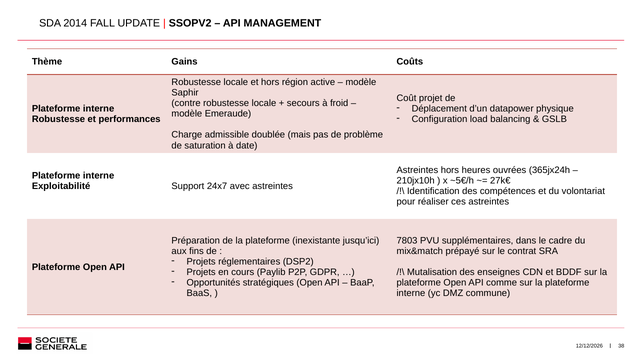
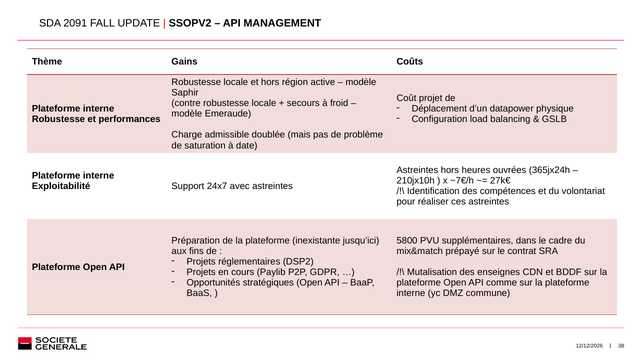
2014: 2014 -> 2091
~5€/h: ~5€/h -> ~7€/h
7803: 7803 -> 5800
